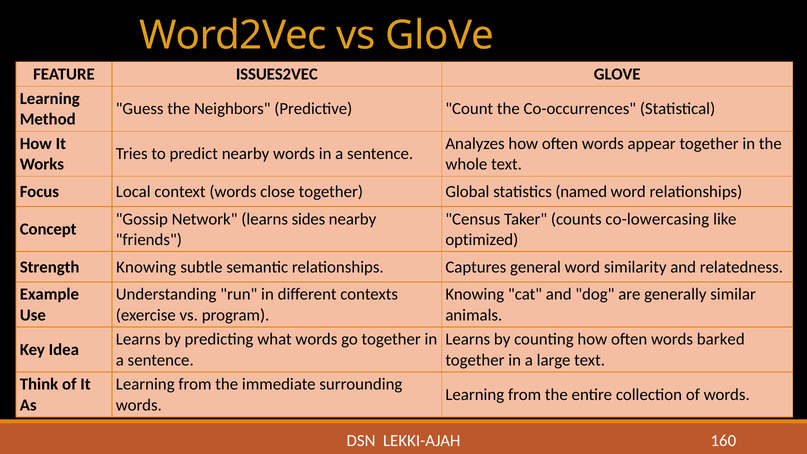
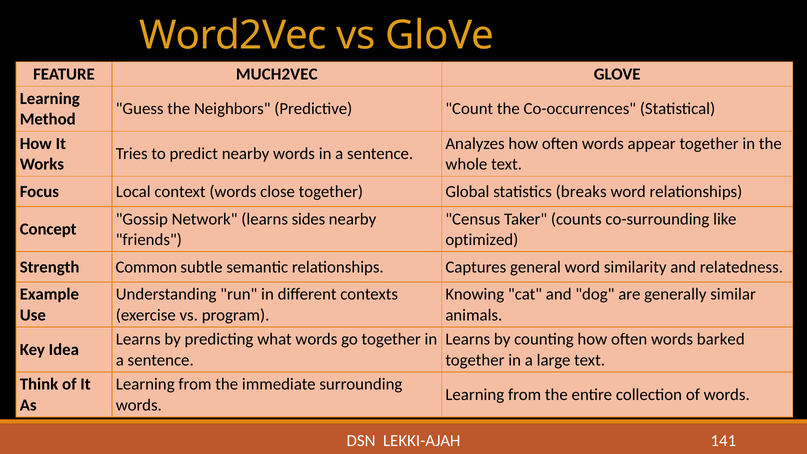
ISSUES2VEC: ISSUES2VEC -> MUCH2VEC
named: named -> breaks
co-lowercasing: co-lowercasing -> co-surrounding
Strength Knowing: Knowing -> Common
160: 160 -> 141
